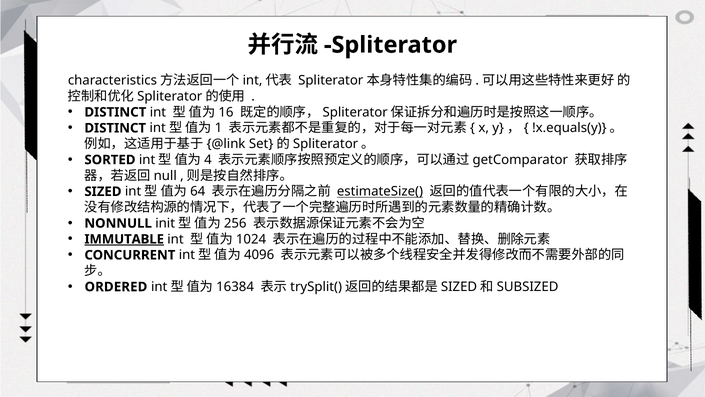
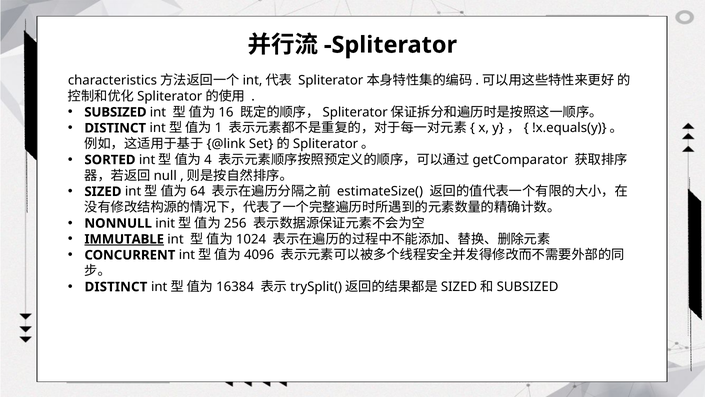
DISTINCT at (115, 112): DISTINCT -> SUBSIZED
estimateSize( underline: present -> none
ORDERED at (116, 287): ORDERED -> DISTINCT
